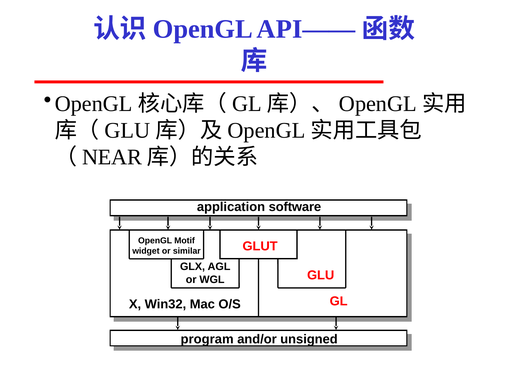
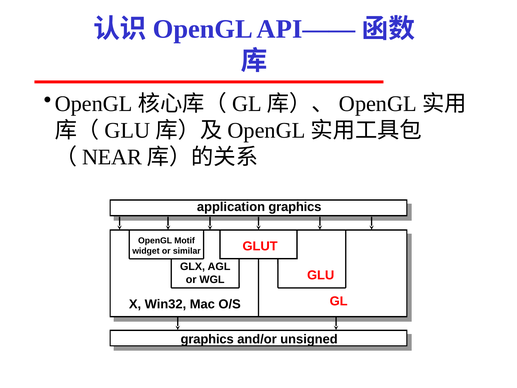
application software: software -> graphics
program at (207, 339): program -> graphics
